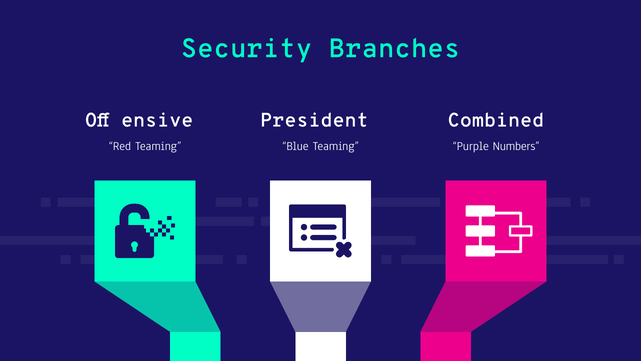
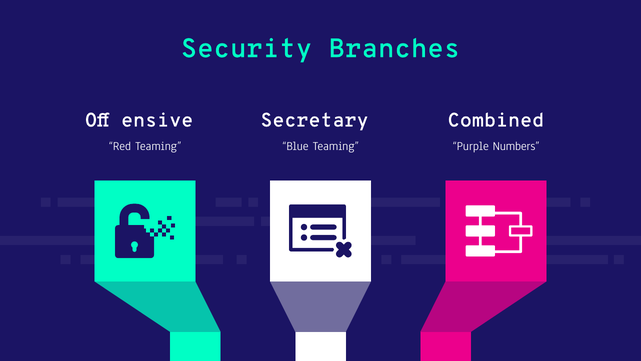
President: President -> Secretary
